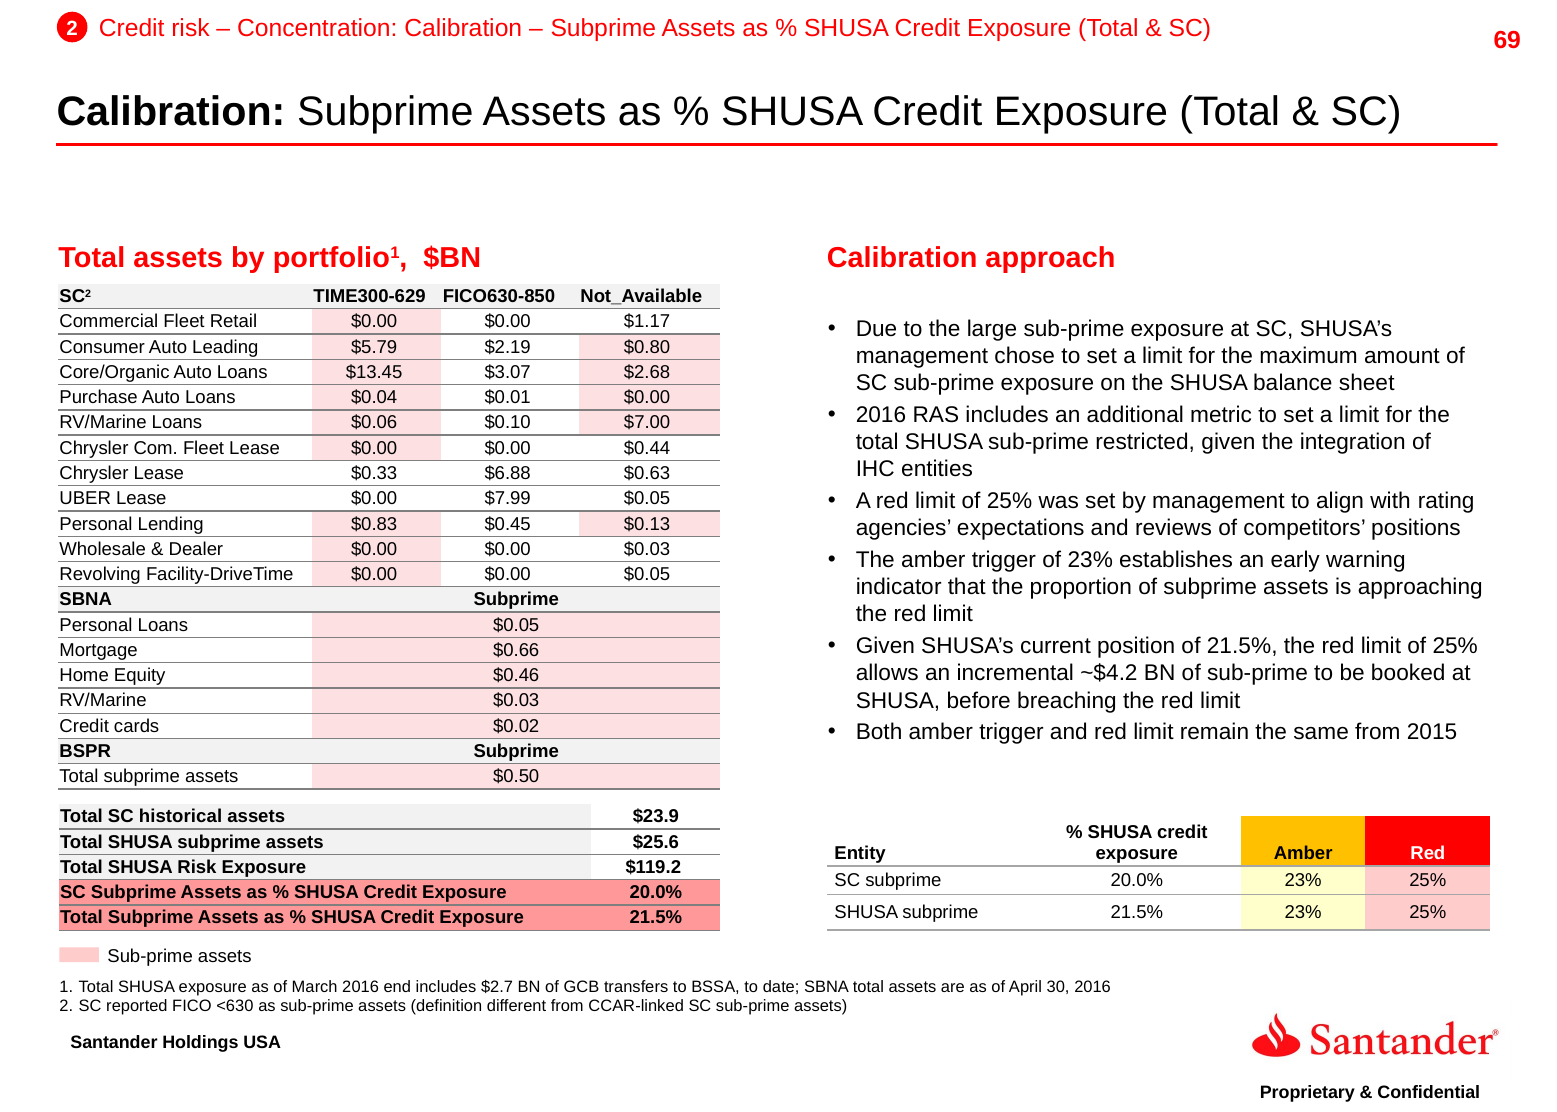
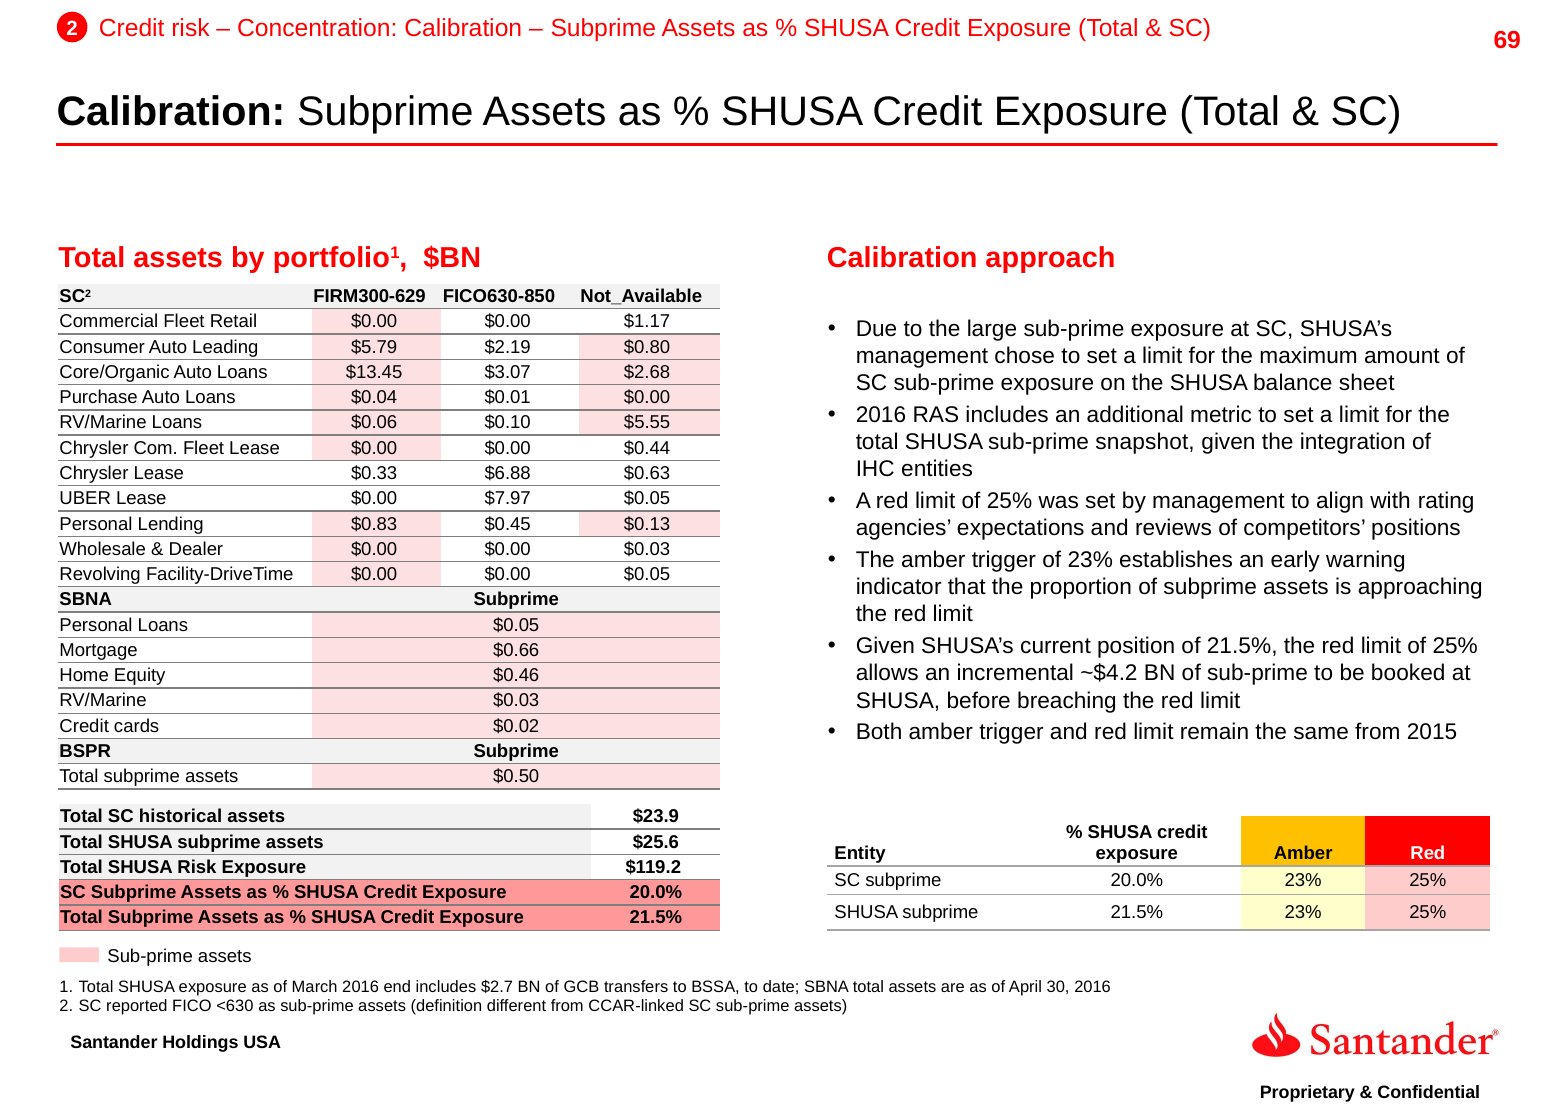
TIME300-629: TIME300-629 -> FIRM300-629
$7.00: $7.00 -> $5.55
restricted: restricted -> snapshot
$7.99: $7.99 -> $7.97
